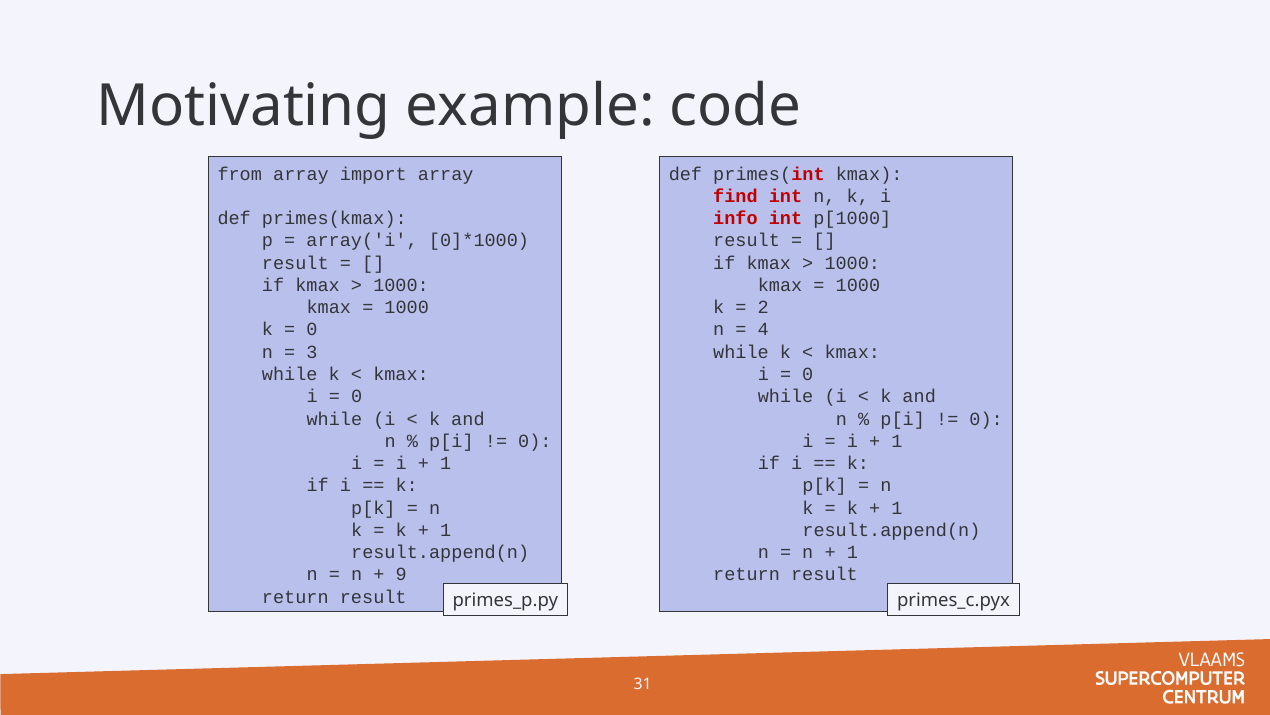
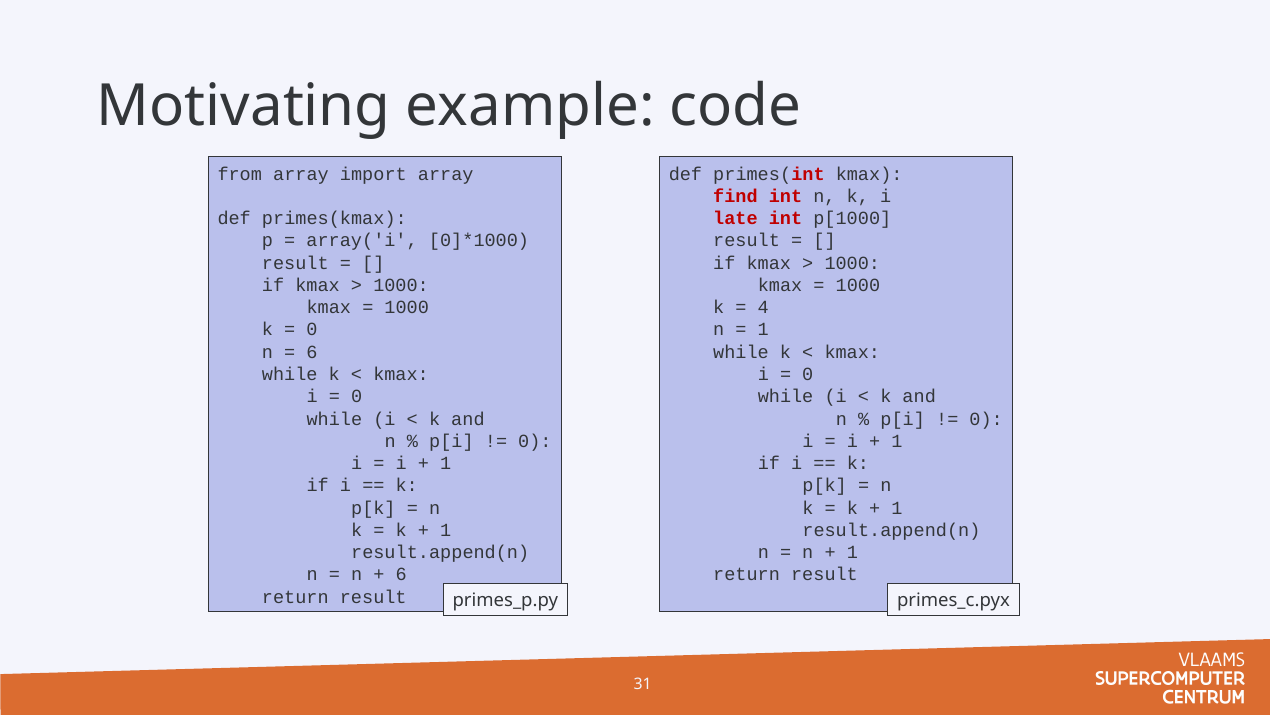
info: info -> late
2: 2 -> 4
4 at (763, 330): 4 -> 1
3 at (312, 352): 3 -> 6
9 at (401, 574): 9 -> 6
